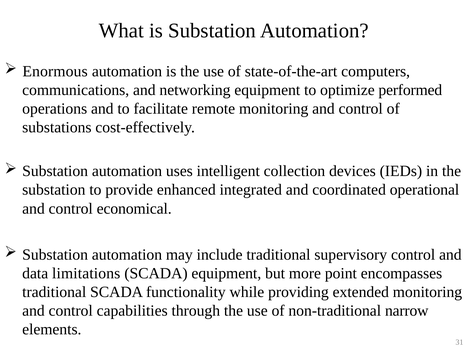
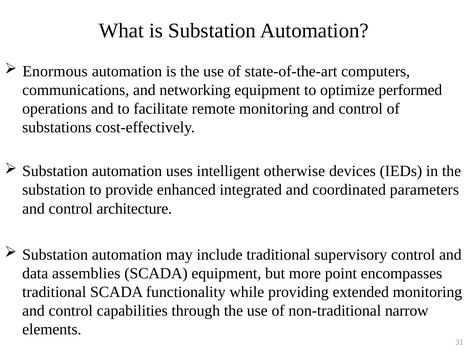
collection: collection -> otherwise
operational: operational -> parameters
economical: economical -> architecture
limitations: limitations -> assemblies
